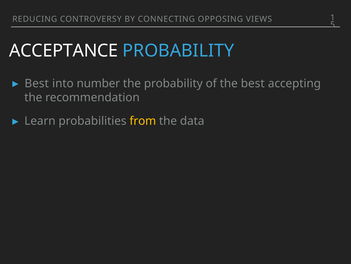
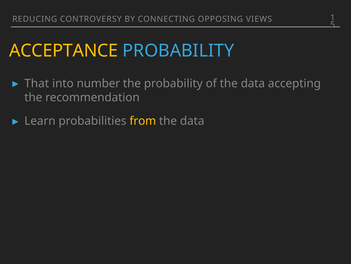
ACCEPTANCE colour: white -> yellow
Best at (37, 83): Best -> That
of the best: best -> data
